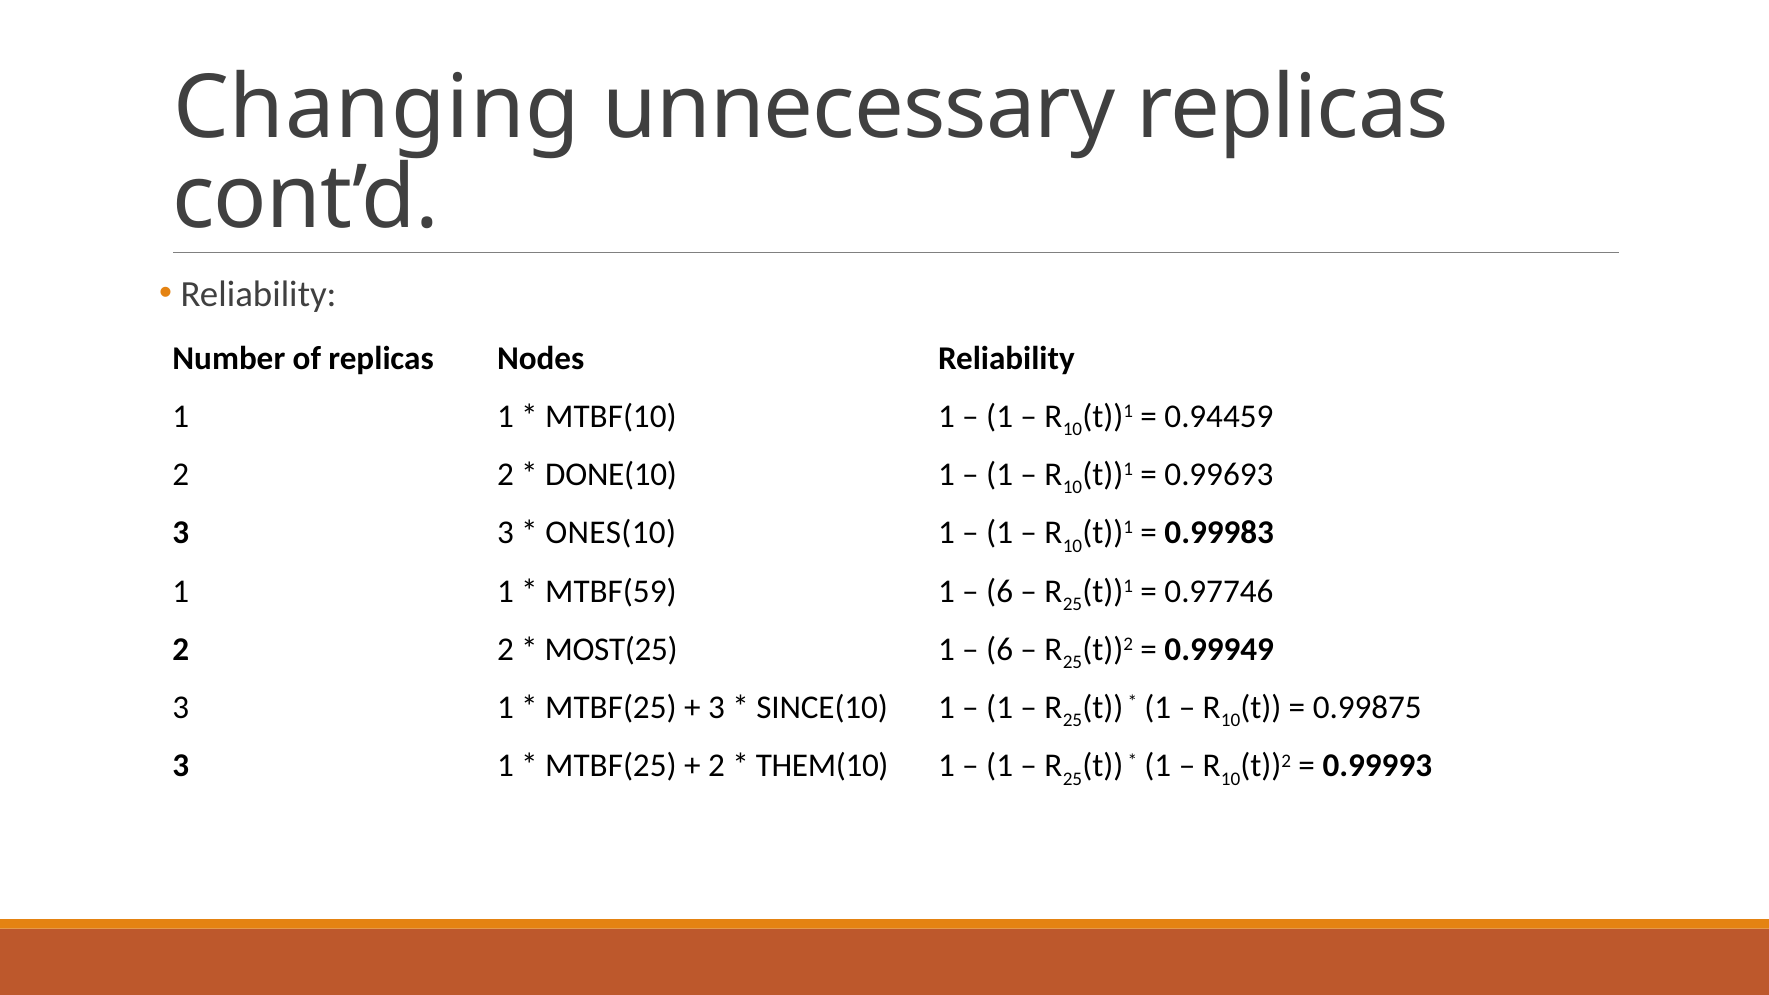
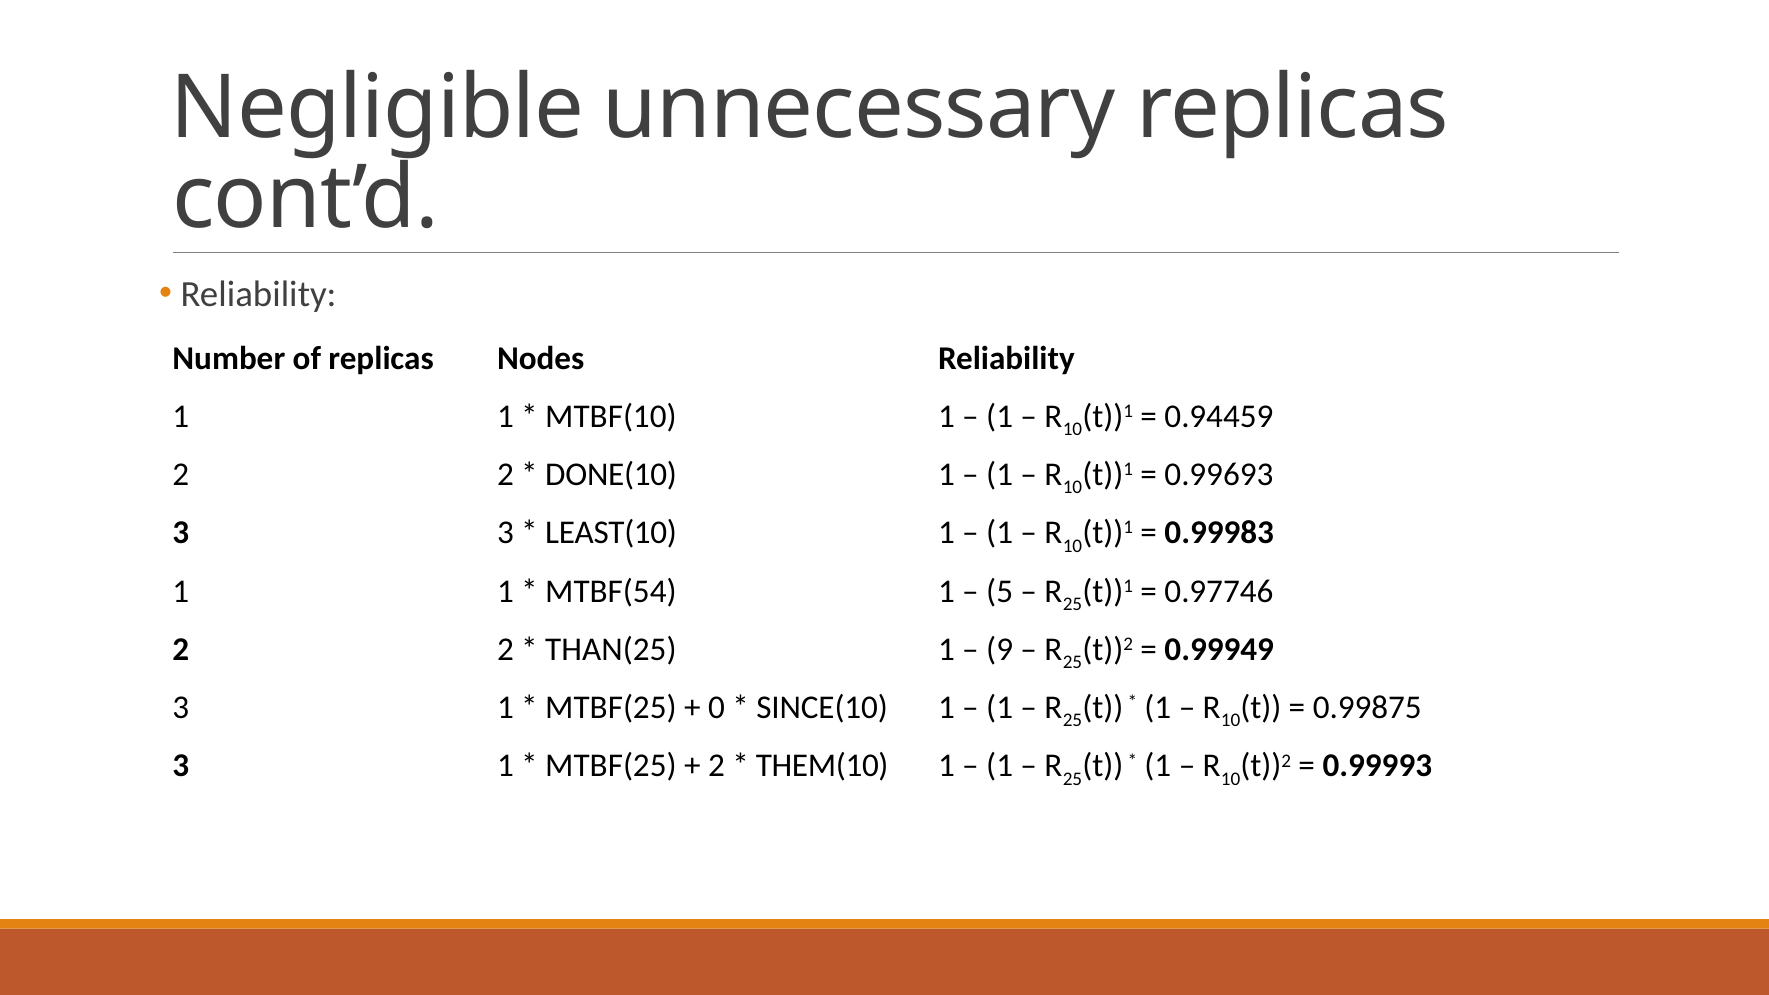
Changing: Changing -> Negligible
ONES(10: ONES(10 -> LEAST(10
MTBF(59: MTBF(59 -> MTBF(54
6 at (1000, 591): 6 -> 5
MOST(25: MOST(25 -> THAN(25
6 at (1000, 649): 6 -> 9
3 at (716, 708): 3 -> 0
